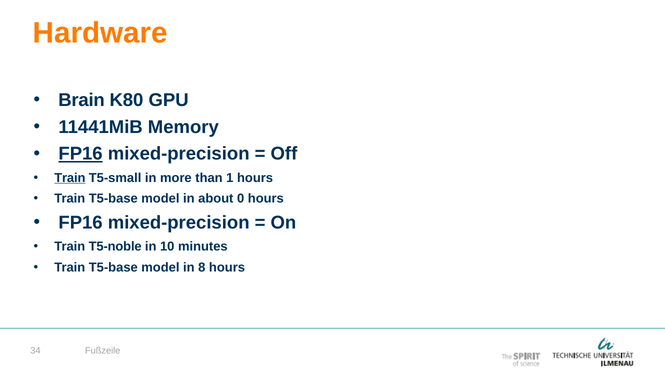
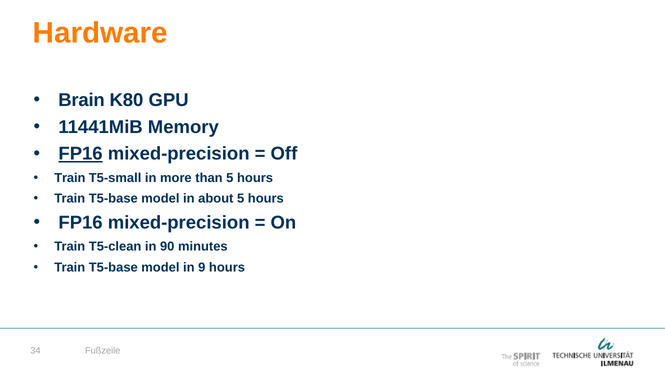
Train at (70, 178) underline: present -> none
than 1: 1 -> 5
about 0: 0 -> 5
T5-noble: T5-noble -> T5-clean
10: 10 -> 90
8: 8 -> 9
